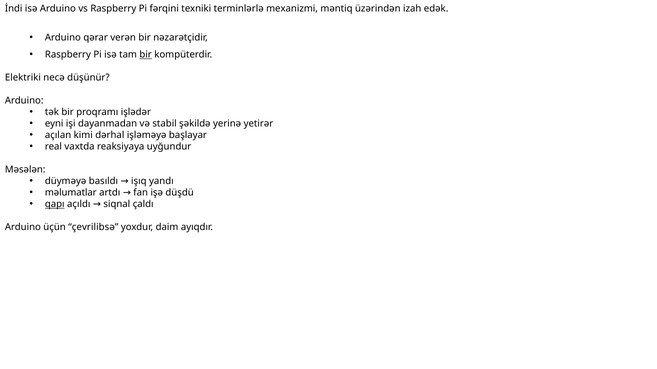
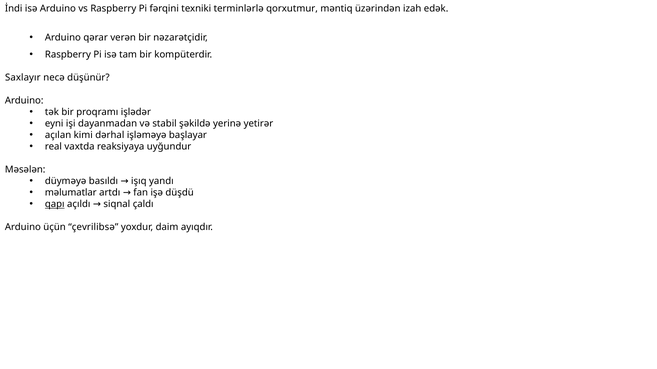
mexanizmi: mexanizmi -> qorxutmur
bir at (146, 55) underline: present -> none
Elektriki: Elektriki -> Saxlayır
